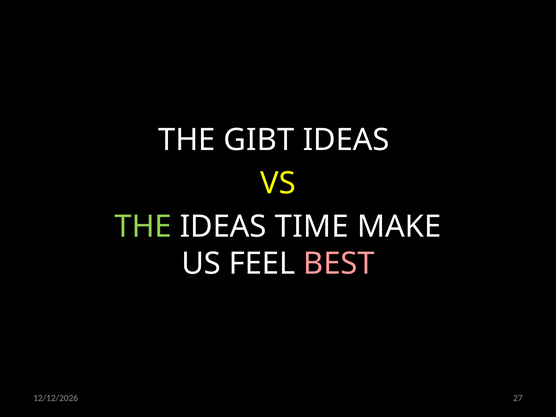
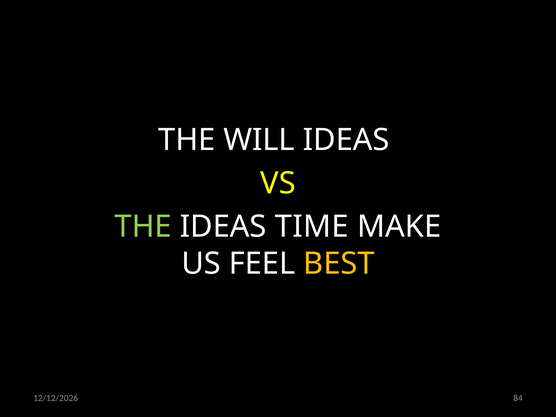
GIBT: GIBT -> WILL
BEST colour: pink -> yellow
27: 27 -> 84
